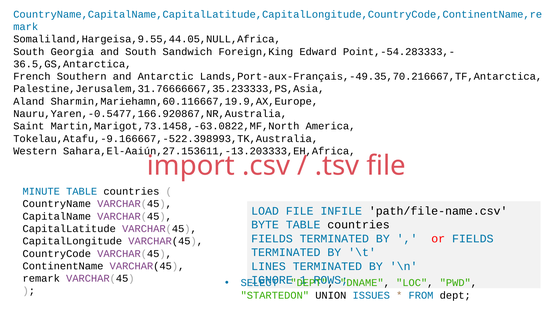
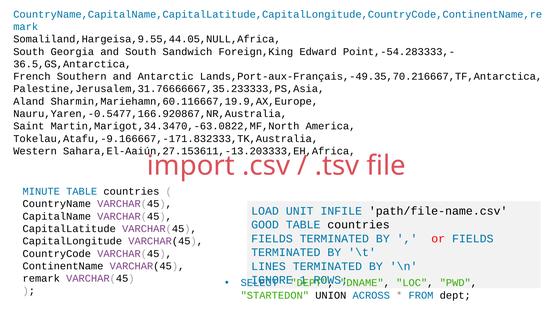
Martin,Marigot,73.1458,-63.0822,MF,North: Martin,Marigot,73.1458,-63.0822,MF,North -> Martin,Marigot,34.3470,-63.0822,MF,North
Tokelau,Atafu,-9.166667,-522.398993,TK,Australia: Tokelau,Atafu,-9.166667,-522.398993,TK,Australia -> Tokelau,Atafu,-9.166667,-171.832333,TK,Australia
LOAD FILE: FILE -> UNIT
BYTE: BYTE -> GOOD
ISSUES: ISSUES -> ACROSS
